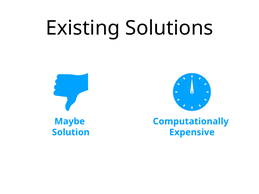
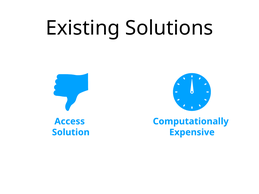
Maybe: Maybe -> Access
